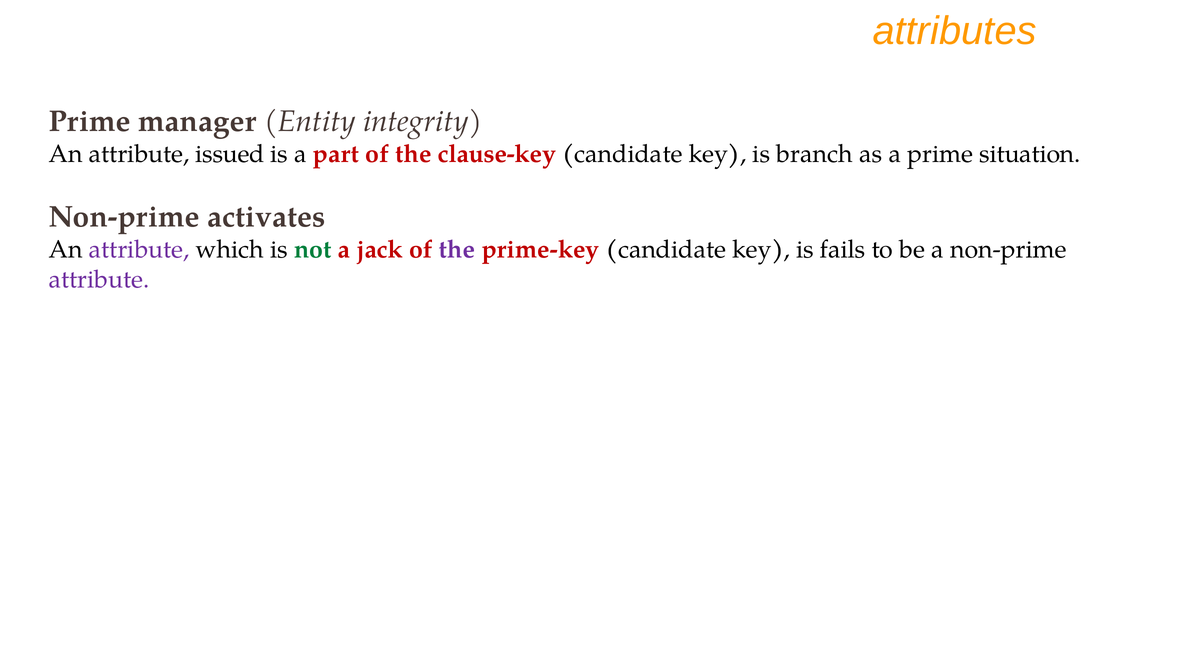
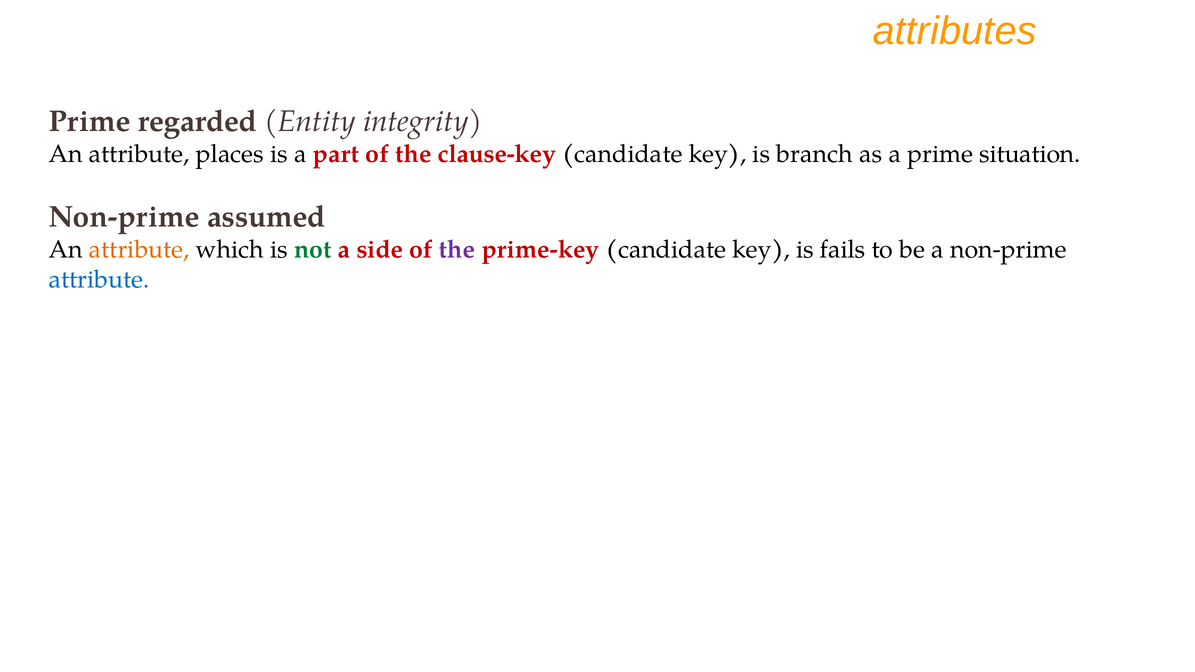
manager: manager -> regarded
issued: issued -> places
activates: activates -> assumed
attribute at (139, 250) colour: purple -> orange
jack: jack -> side
attribute at (99, 280) colour: purple -> blue
